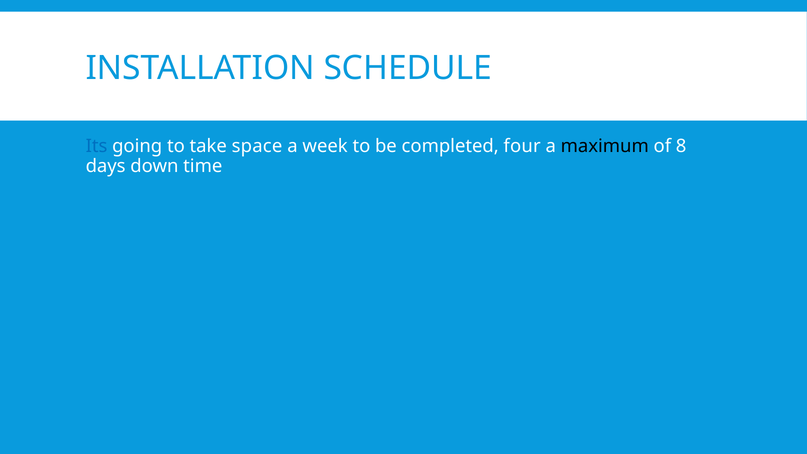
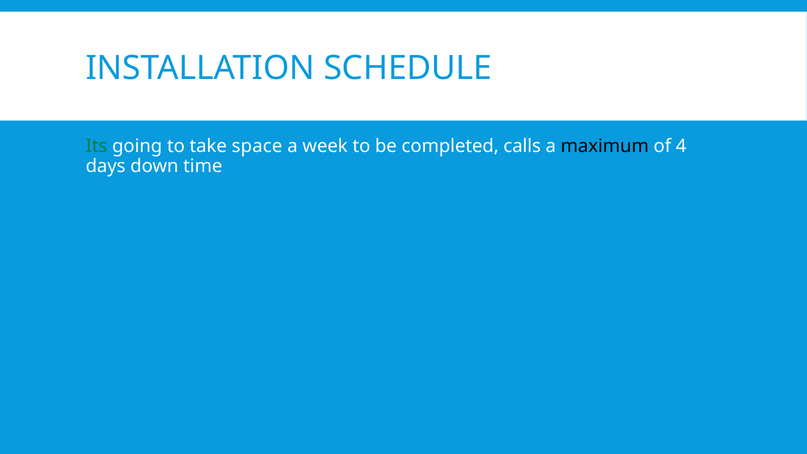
Its colour: blue -> green
four: four -> calls
8: 8 -> 4
